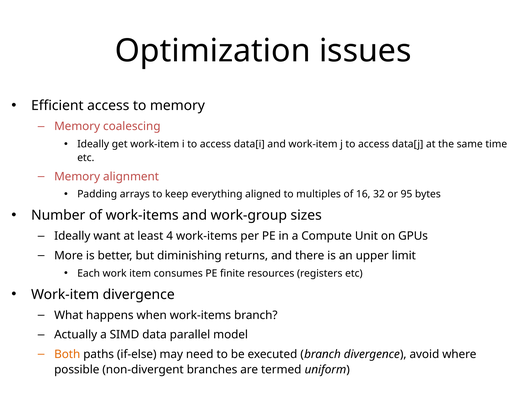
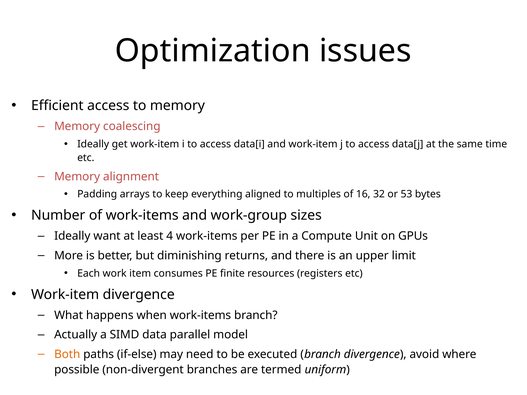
95: 95 -> 53
